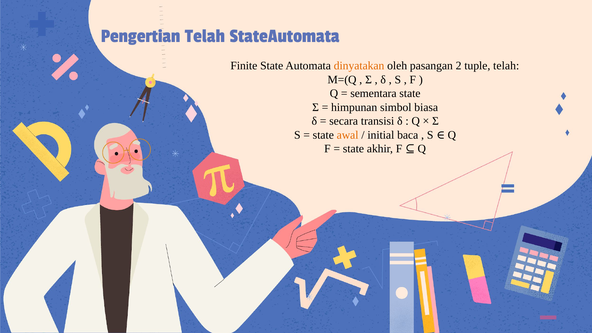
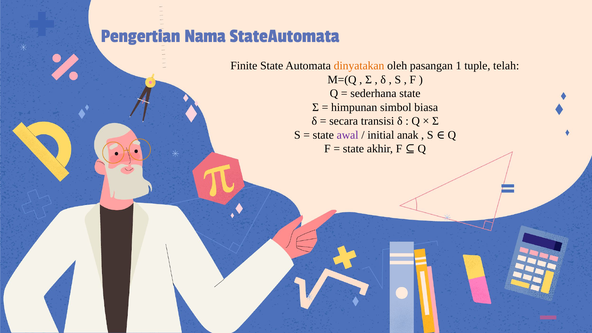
Pengertian Telah: Telah -> Nama
2: 2 -> 1
sementara: sementara -> sederhana
awal colour: orange -> purple
baca: baca -> anak
